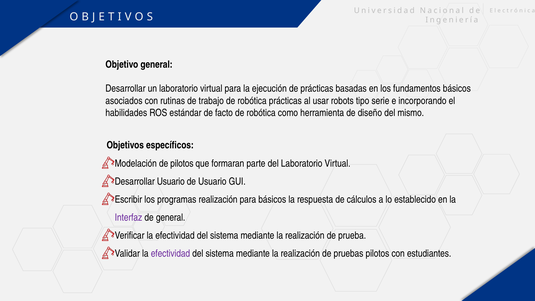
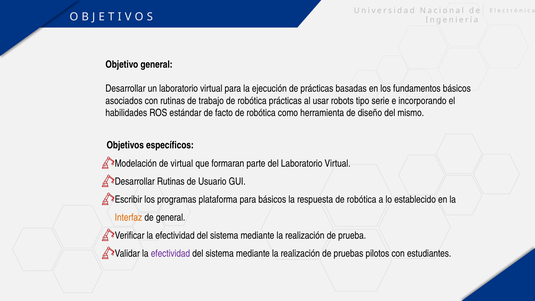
de pilotos: pilotos -> virtual
Desarrollar Usuario: Usuario -> Rutinas
programas realización: realización -> plataforma
respuesta de cálculos: cálculos -> robótica
Interfaz colour: purple -> orange
